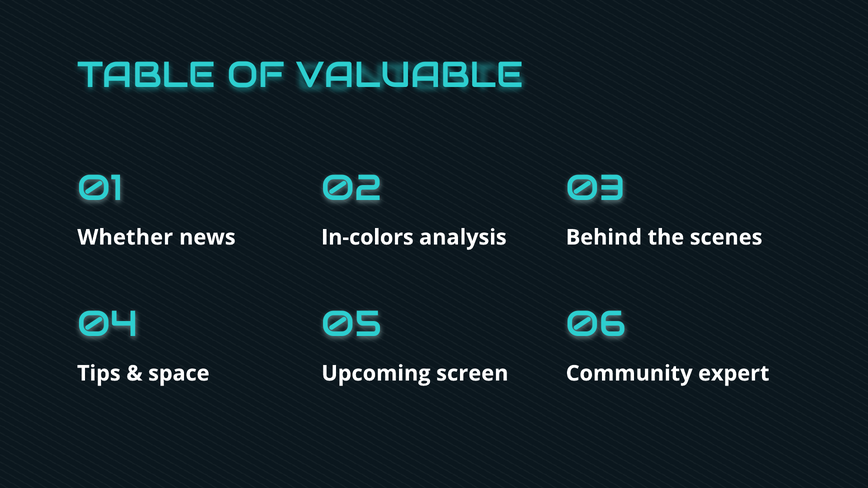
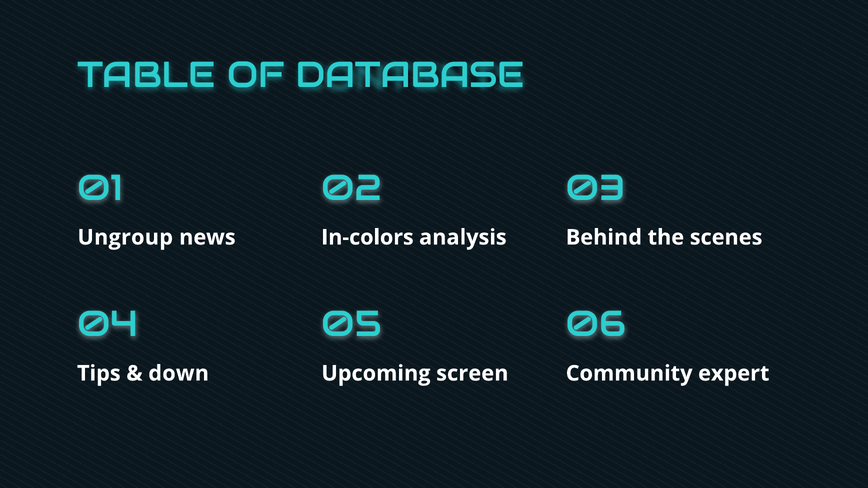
VALUABLE: VALUABLE -> DATABASE
Whether: Whether -> Ungroup
space: space -> down
